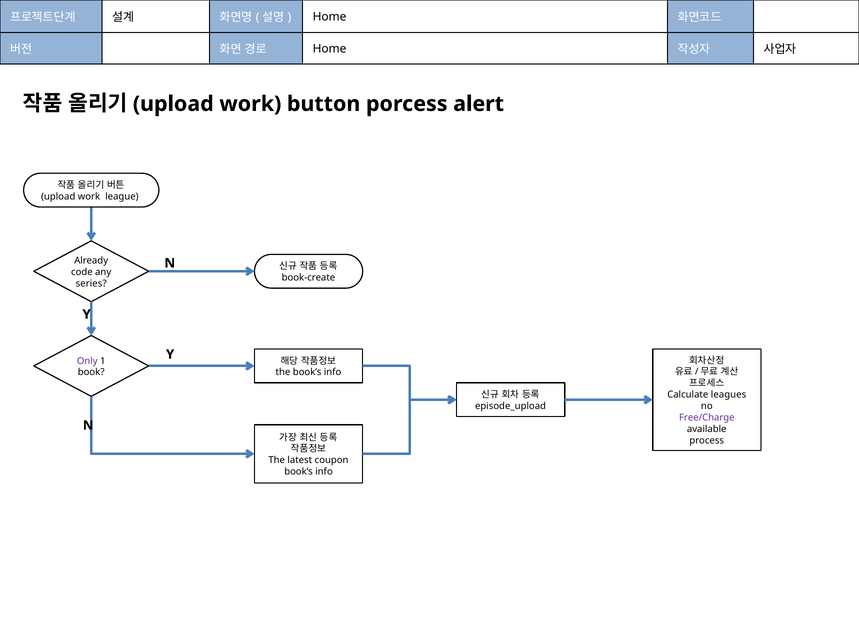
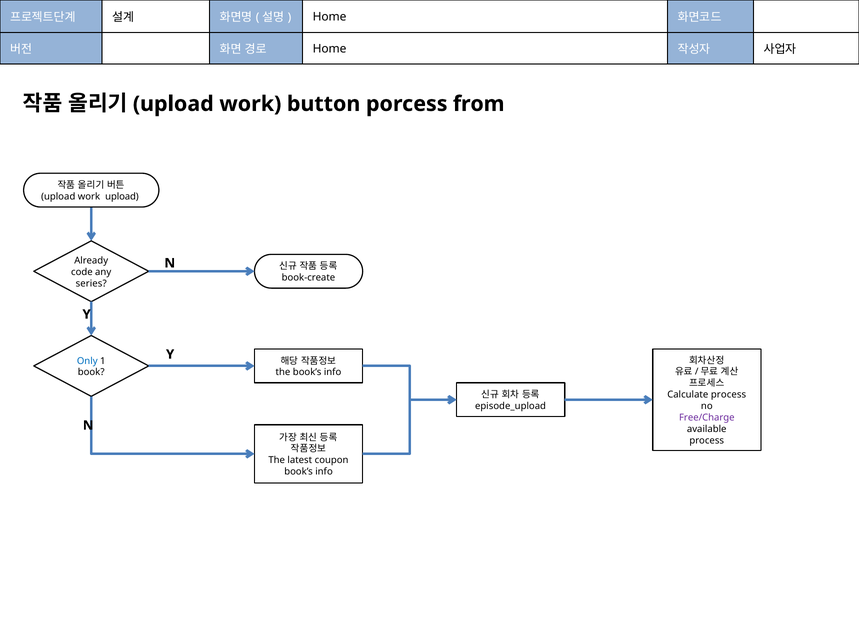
alert: alert -> from
work league: league -> upload
Only colour: purple -> blue
Calculate leagues: leagues -> process
